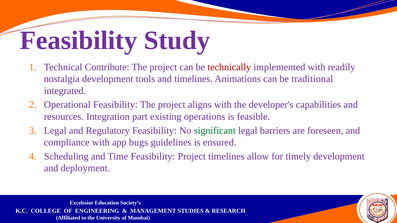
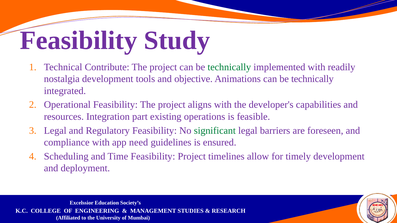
technically at (229, 67) colour: red -> green
and timelines: timelines -> objective
Animations can be traditional: traditional -> technically
bugs: bugs -> need
